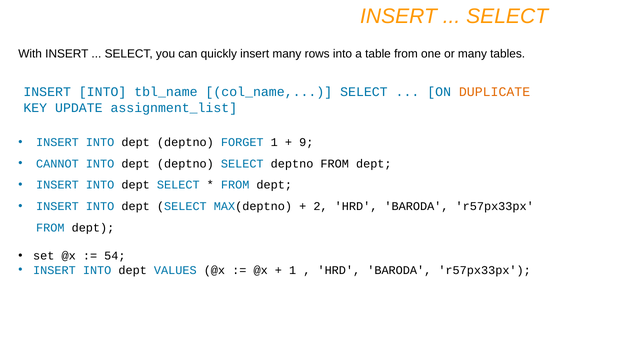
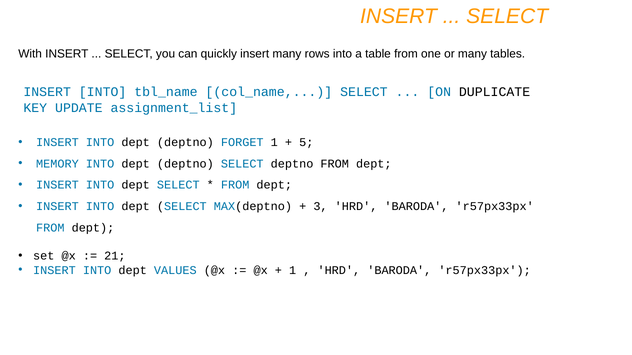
DUPLICATE colour: orange -> black
9: 9 -> 5
CANNOT: CANNOT -> MEMORY
2: 2 -> 3
54: 54 -> 21
